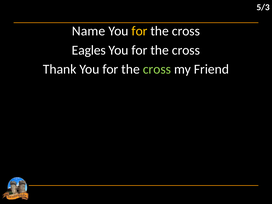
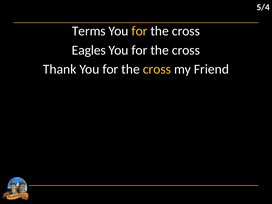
5/3: 5/3 -> 5/4
Name: Name -> Terms
cross at (157, 69) colour: light green -> yellow
